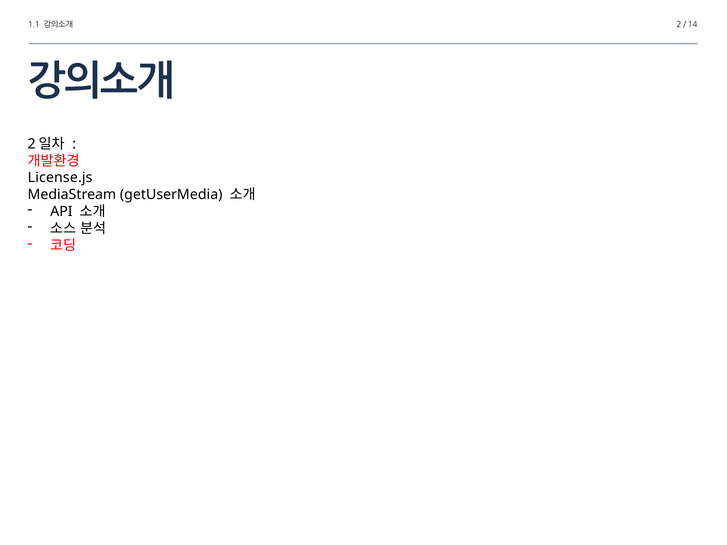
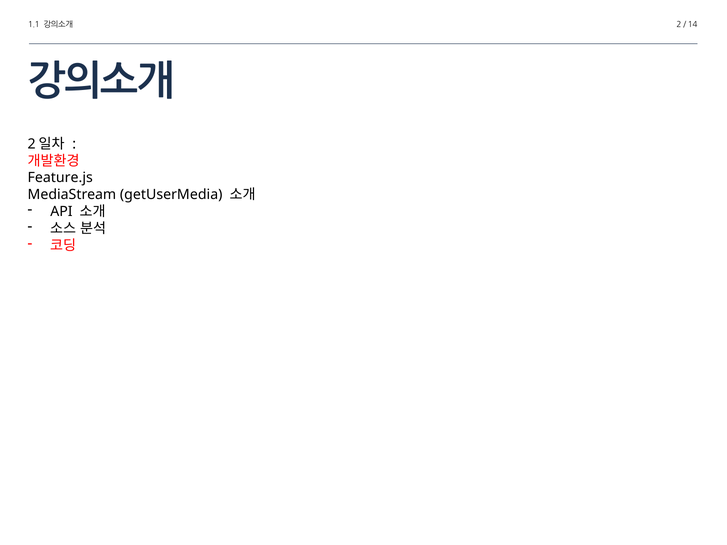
License.js: License.js -> Feature.js
